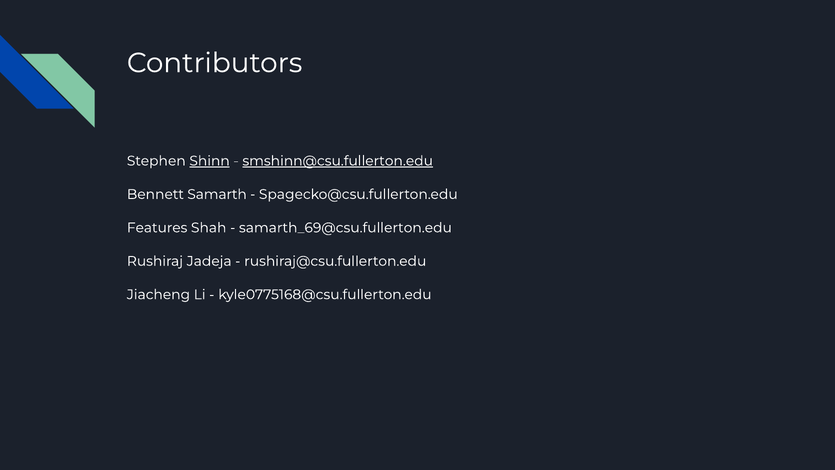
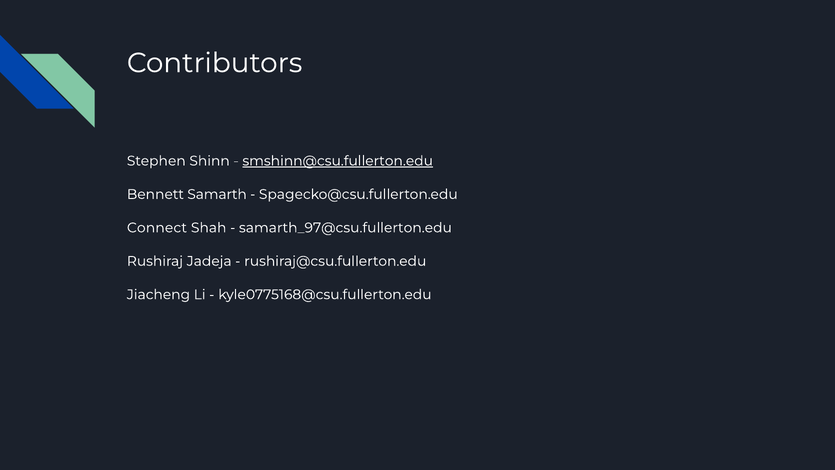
Shinn underline: present -> none
Features: Features -> Connect
samarth_69@csu.fullerton.edu: samarth_69@csu.fullerton.edu -> samarth_97@csu.fullerton.edu
